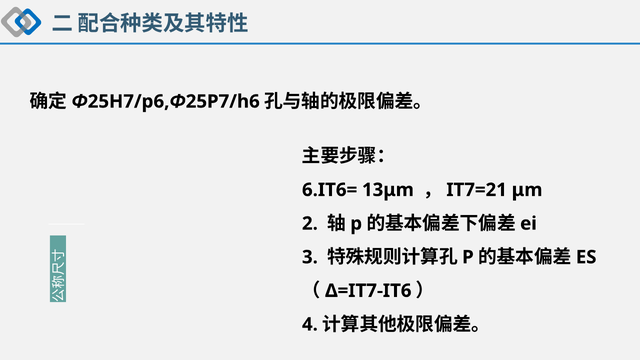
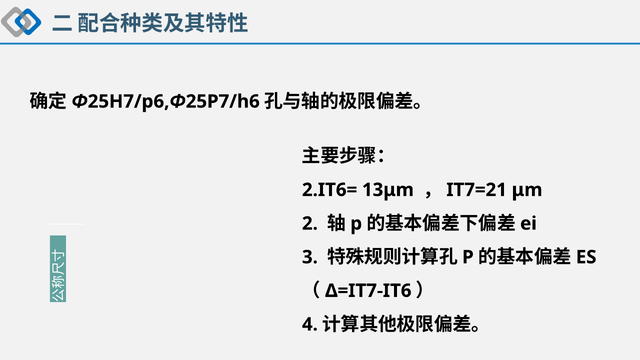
6.IT6=: 6.IT6= -> 2.IT6=
